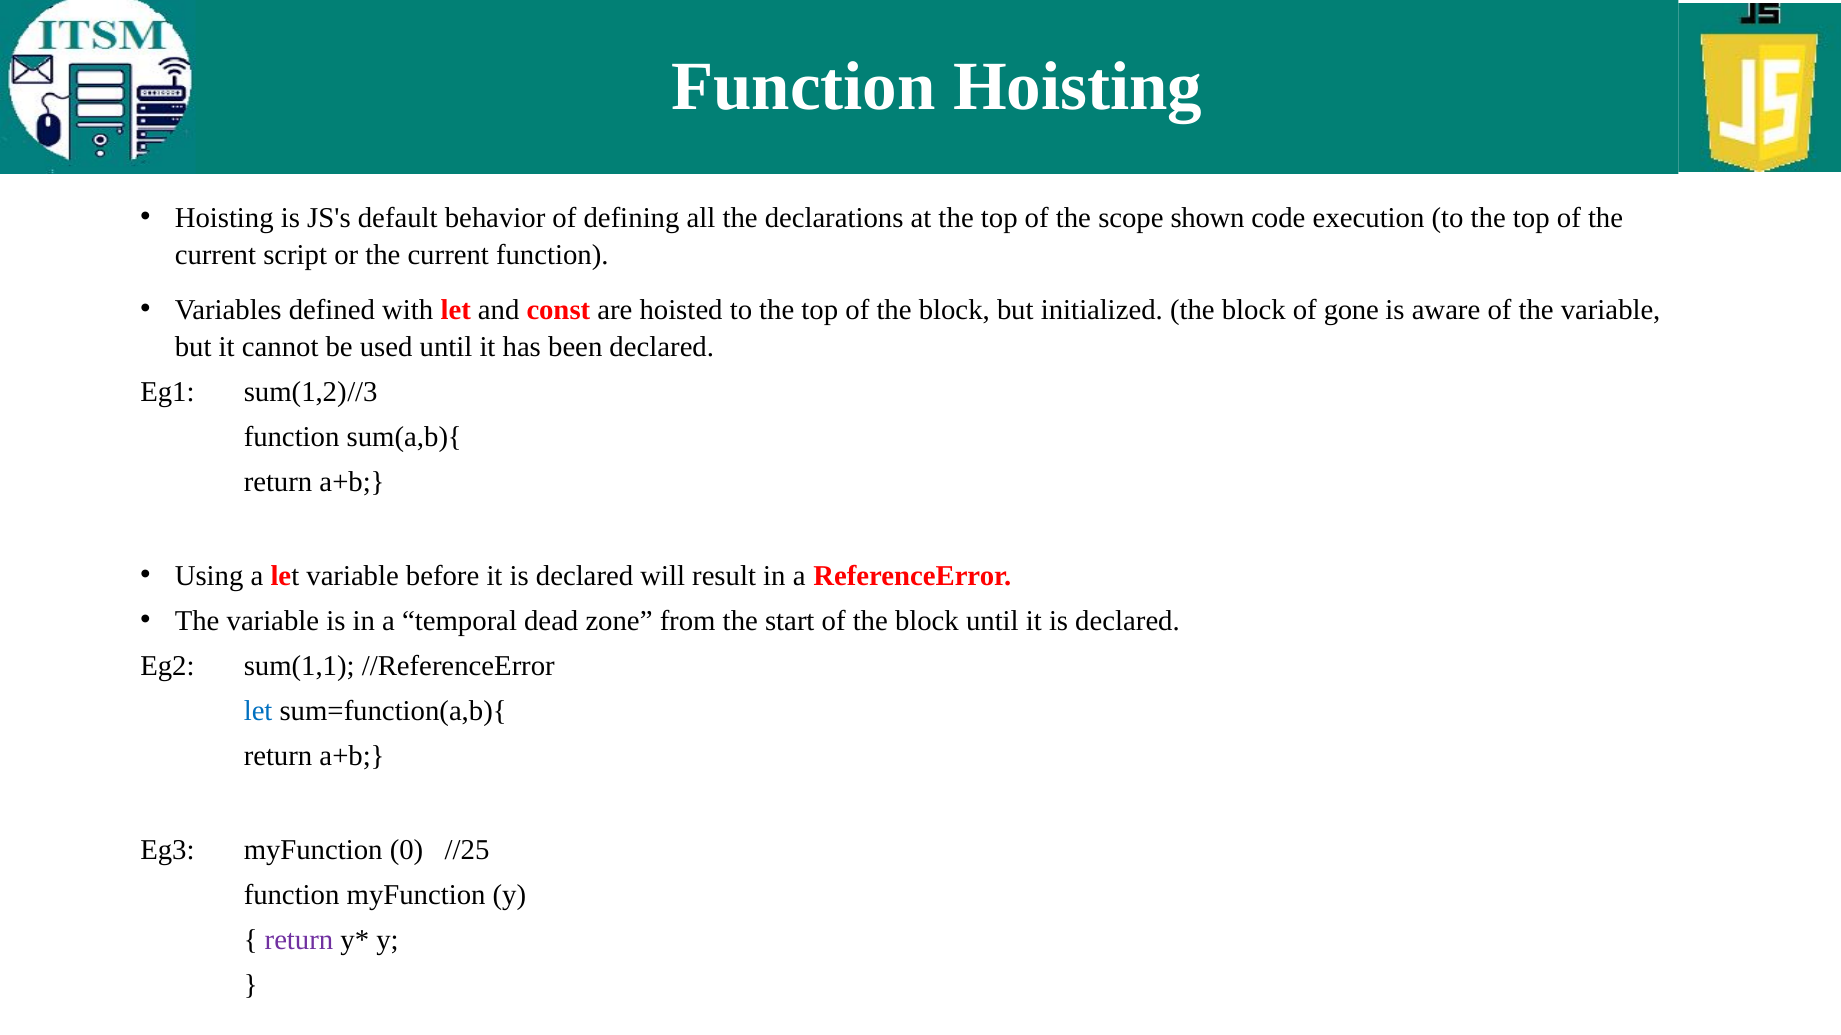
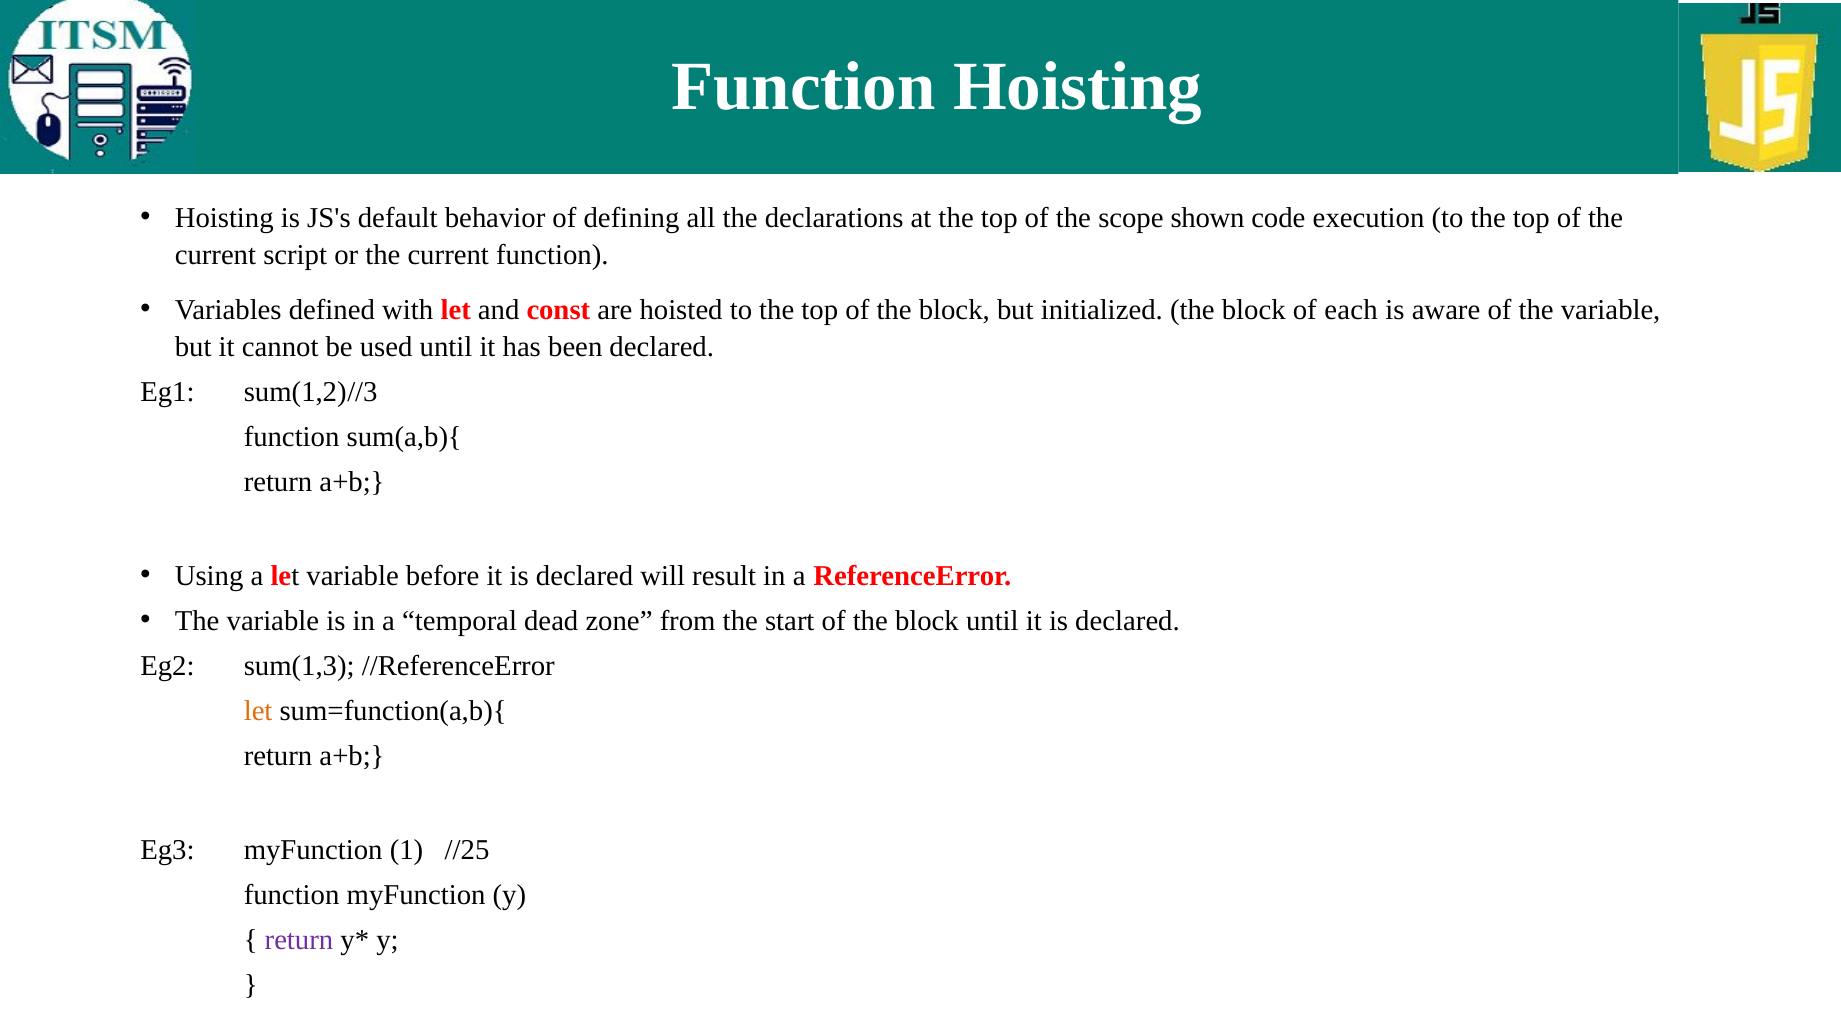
gone: gone -> each
sum(1,1: sum(1,1 -> sum(1,3
let at (258, 712) colour: blue -> orange
0: 0 -> 1
